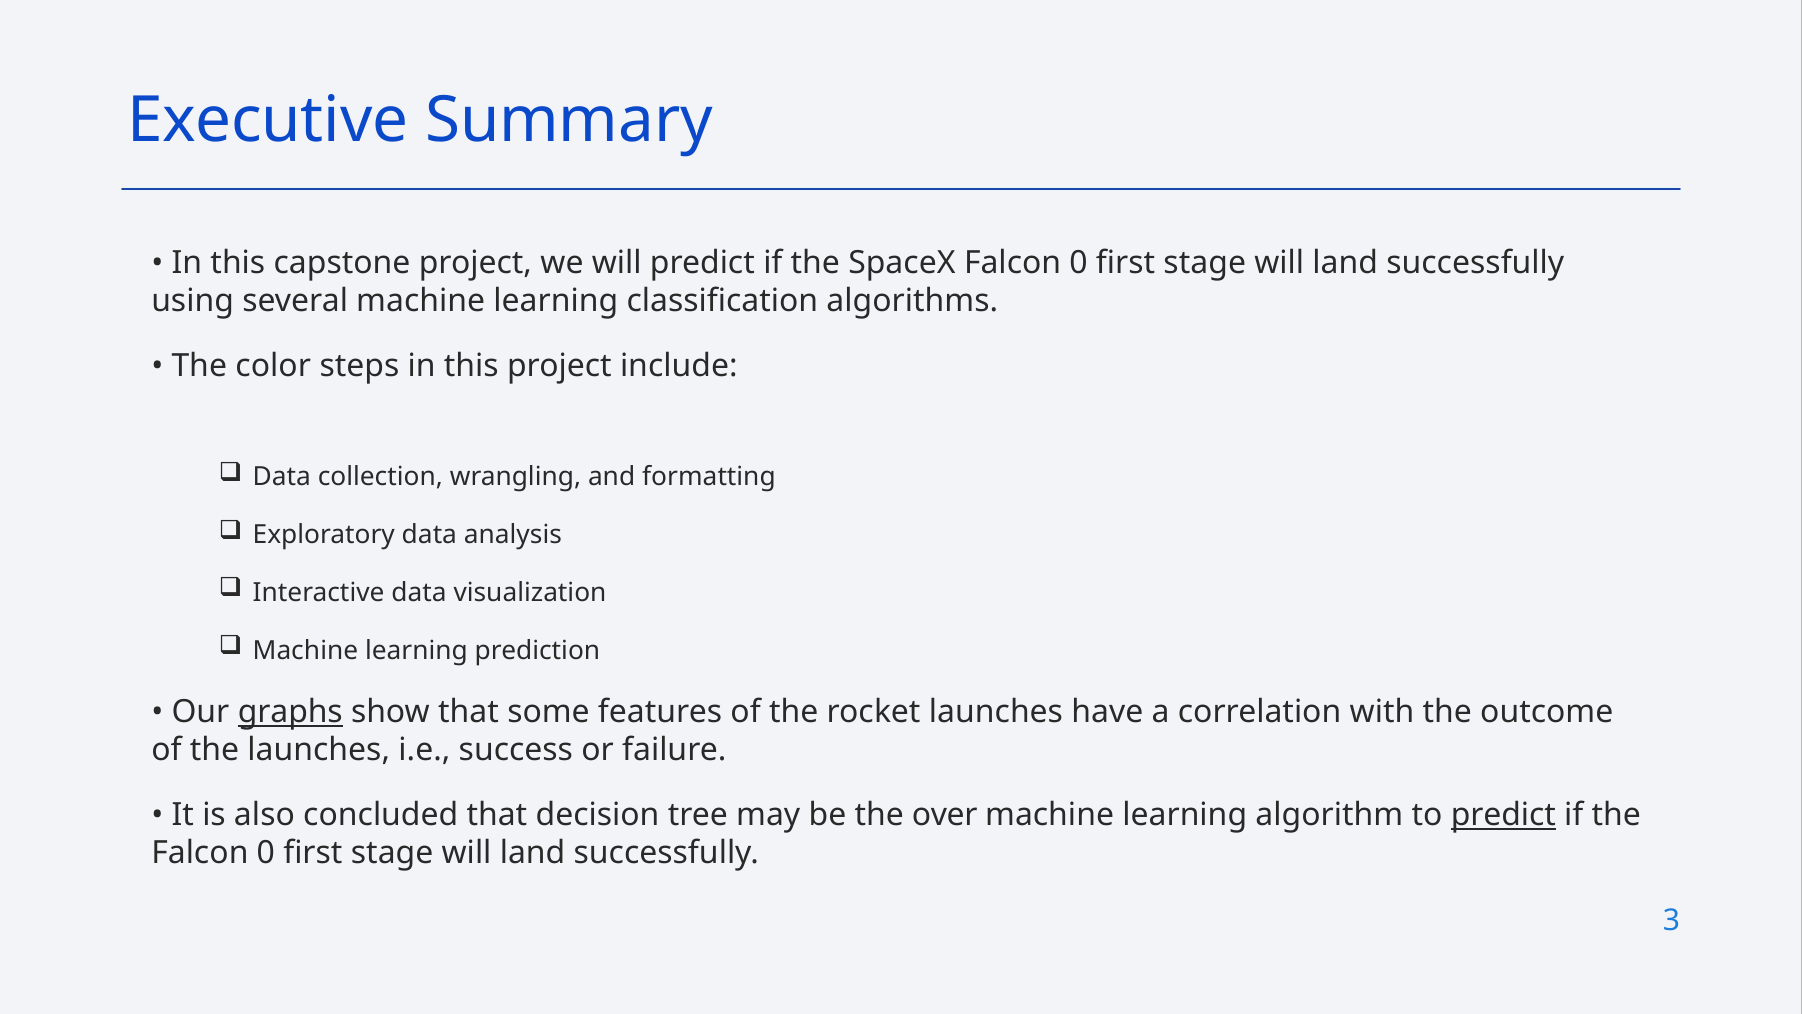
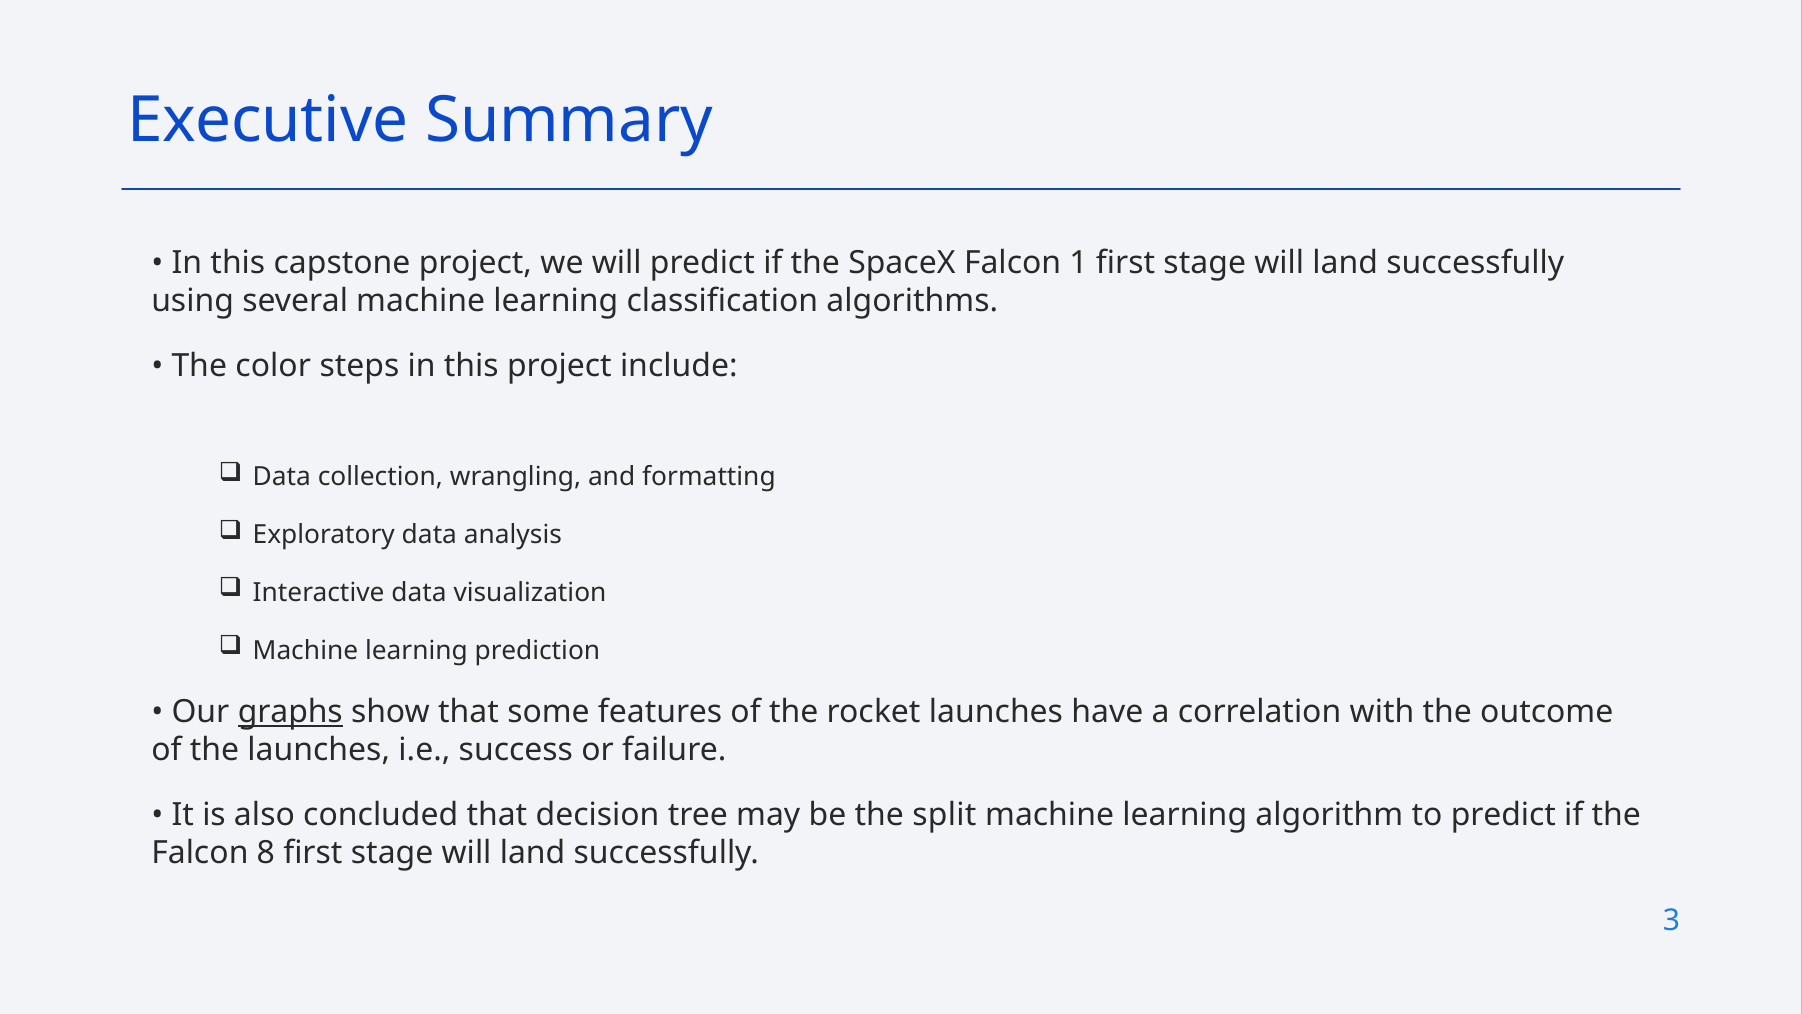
SpaceX Falcon 0: 0 -> 1
over: over -> split
predict at (1503, 815) underline: present -> none
0 at (266, 853): 0 -> 8
